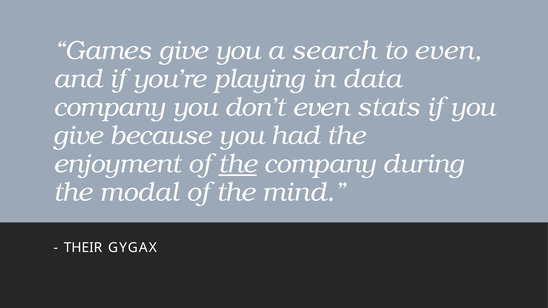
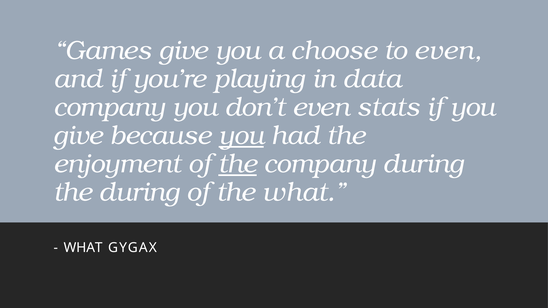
search: search -> choose
you at (241, 136) underline: none -> present
the modal: modal -> during
the mind: mind -> what
THEIR at (83, 248): THEIR -> WHAT
